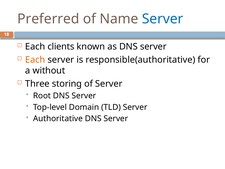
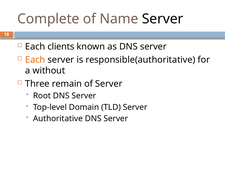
Preferred: Preferred -> Complete
Server at (163, 19) colour: blue -> black
storing: storing -> remain
